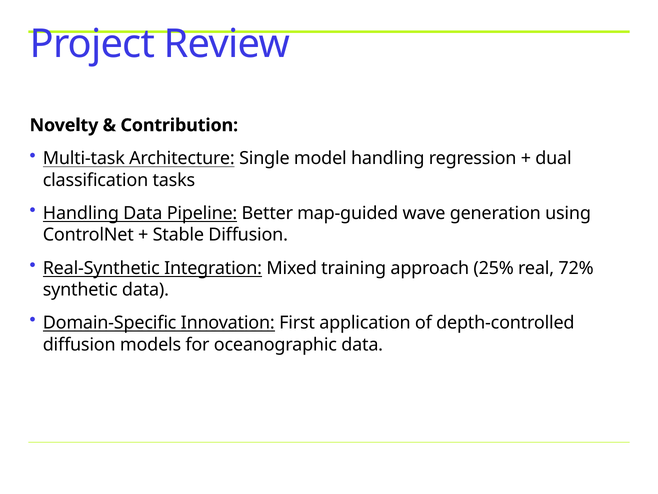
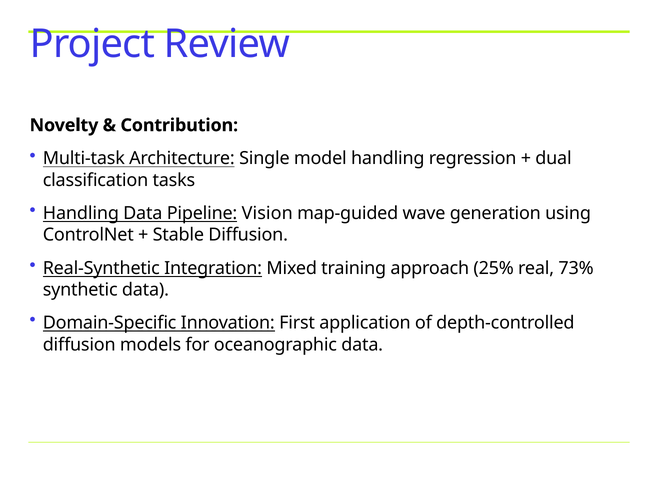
Better: Better -> Vision
72%: 72% -> 73%
